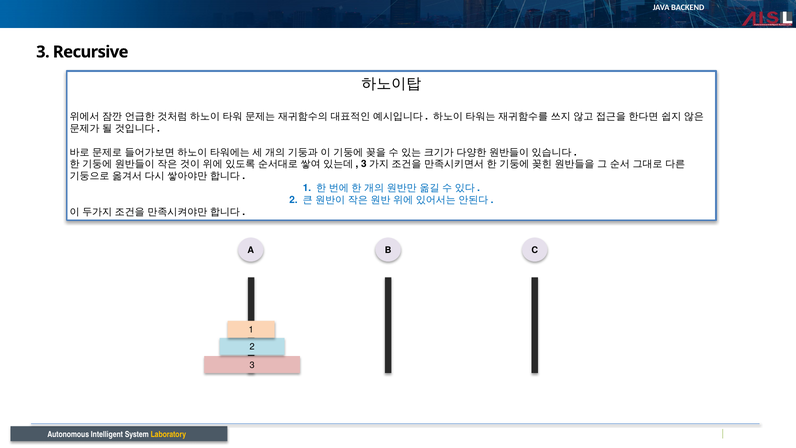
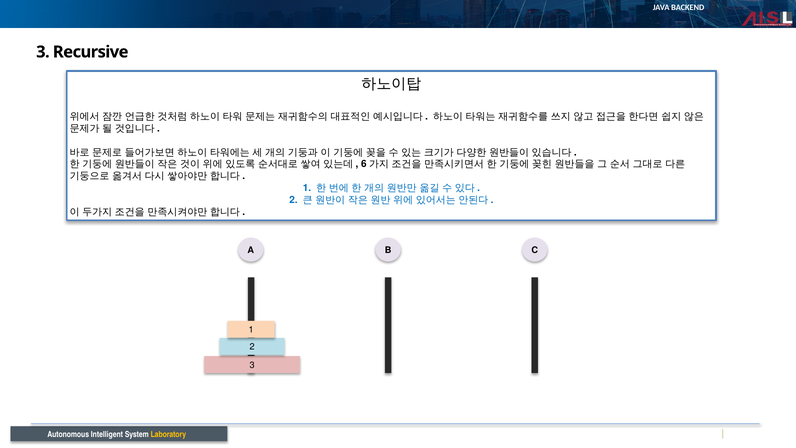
3 at (364, 164): 3 -> 6
